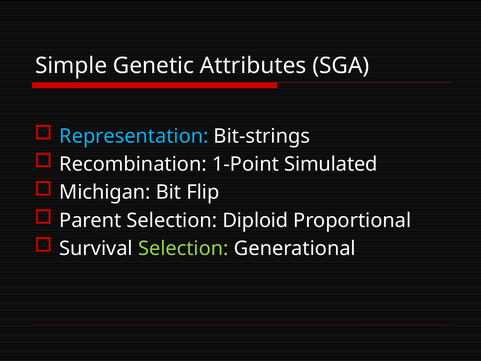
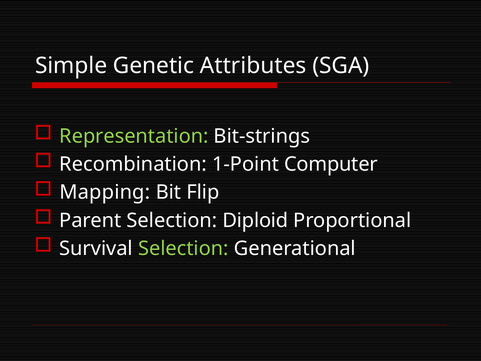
Representation colour: light blue -> light green
Simulated: Simulated -> Computer
Michigan: Michigan -> Mapping
